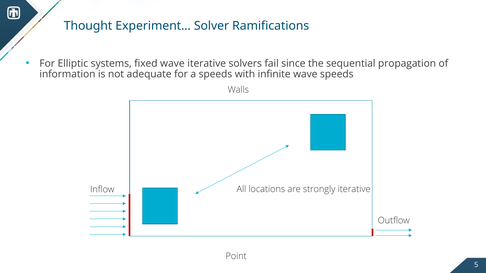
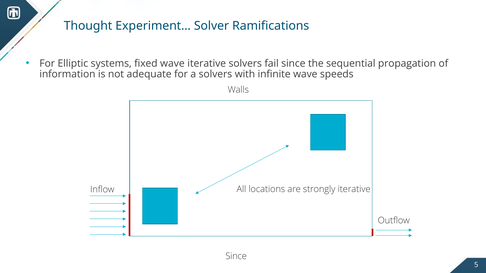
a speeds: speeds -> solvers
Point at (236, 257): Point -> Since
